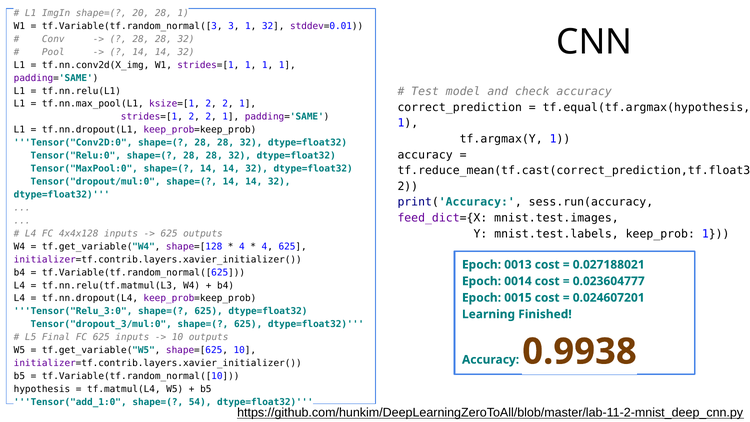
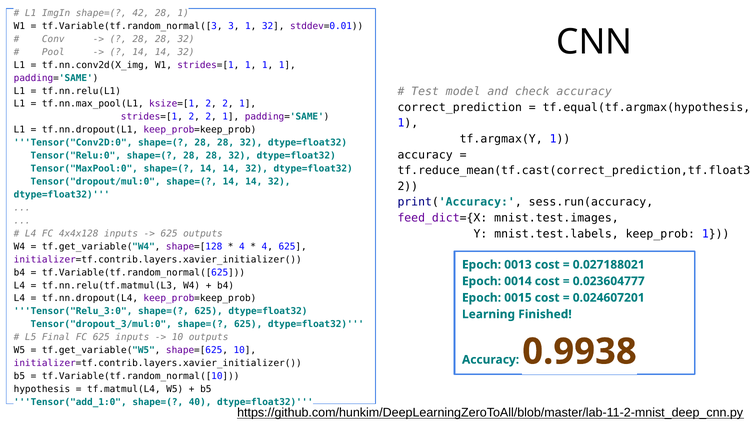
20: 20 -> 42
54: 54 -> 40
